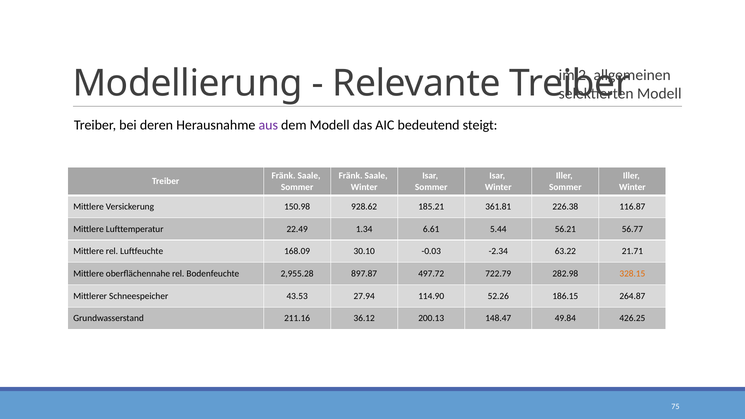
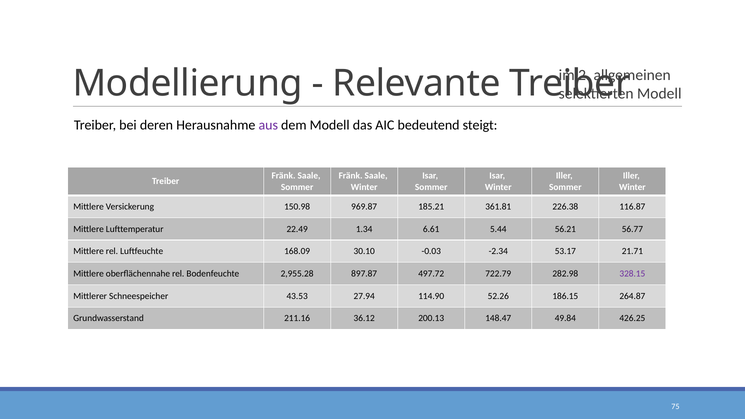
928.62: 928.62 -> 969.87
63.22: 63.22 -> 53.17
328.15 colour: orange -> purple
